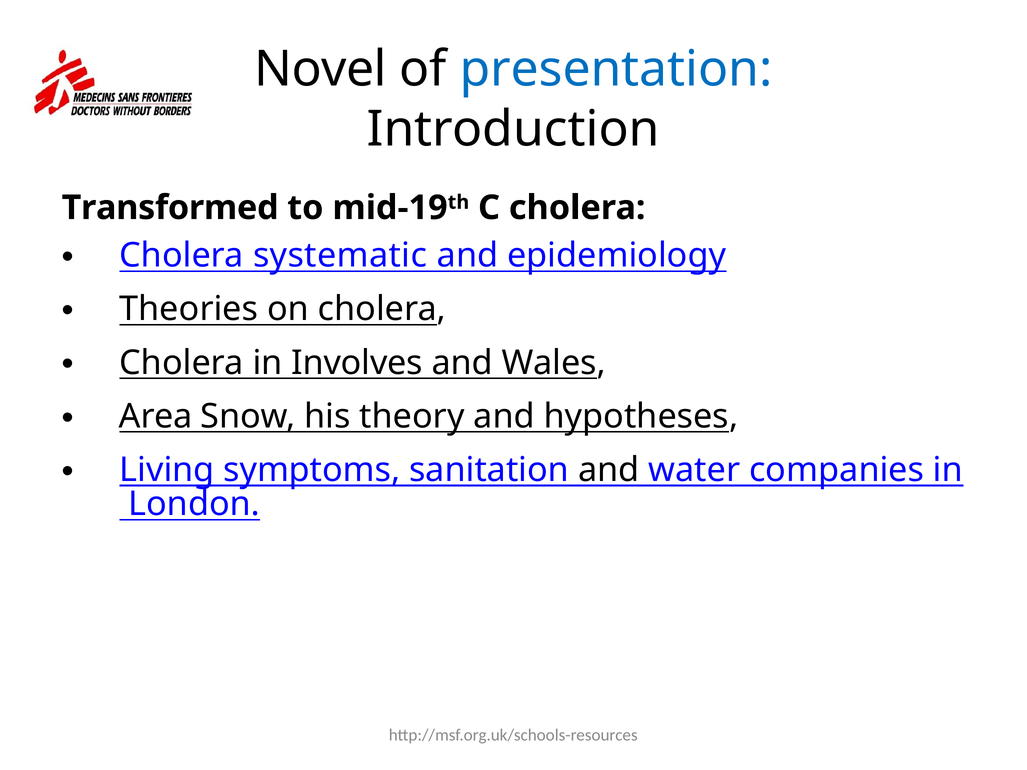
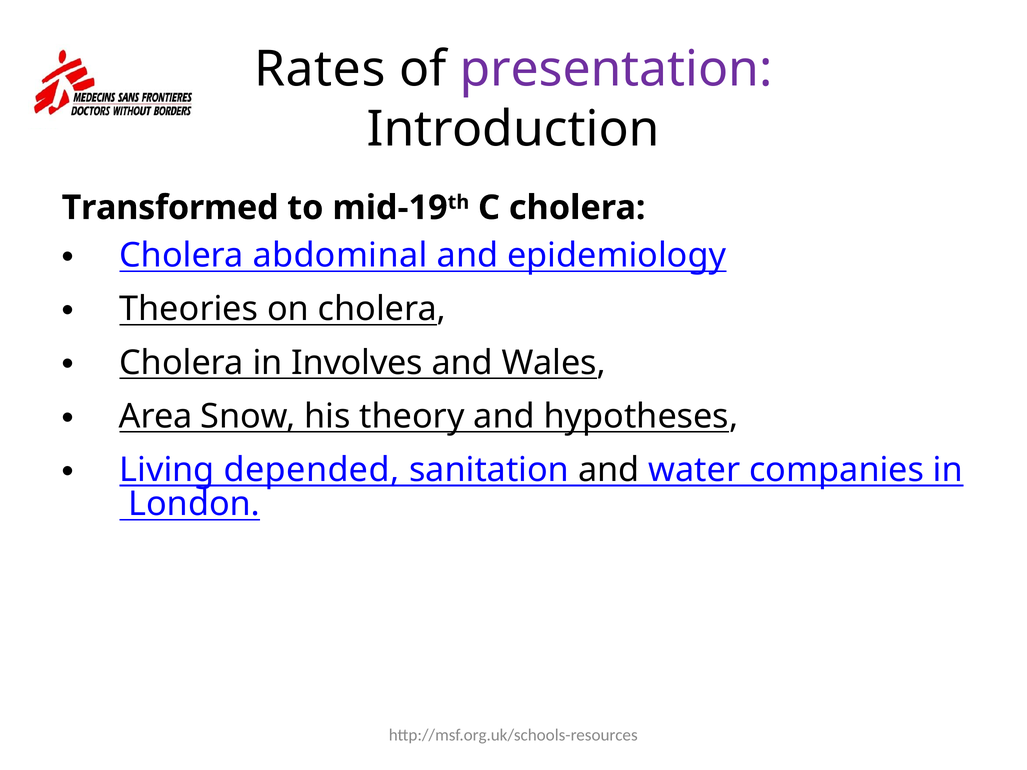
Novel: Novel -> Rates
presentation colour: blue -> purple
systematic: systematic -> abdominal
symptoms: symptoms -> depended
